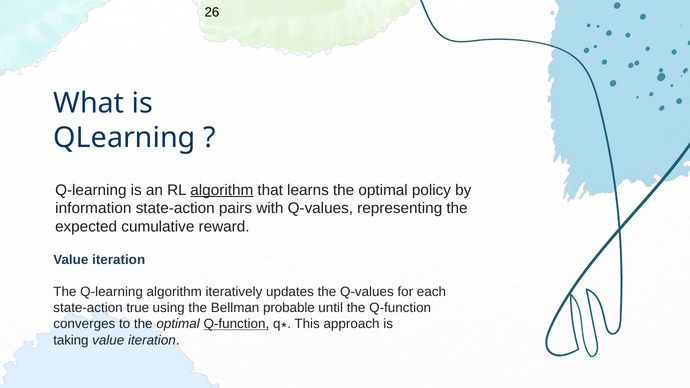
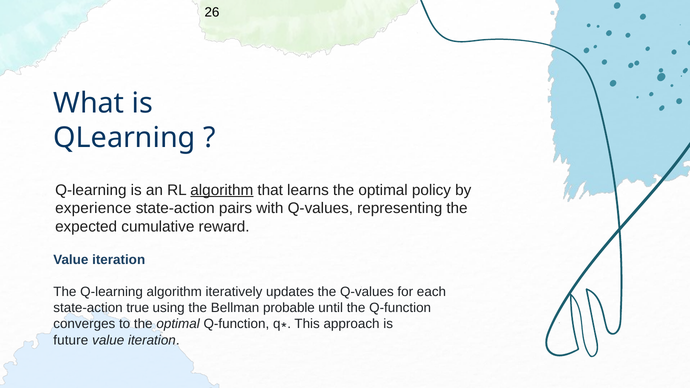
information: information -> experience
Q-function at (236, 324) underline: present -> none
taking: taking -> future
